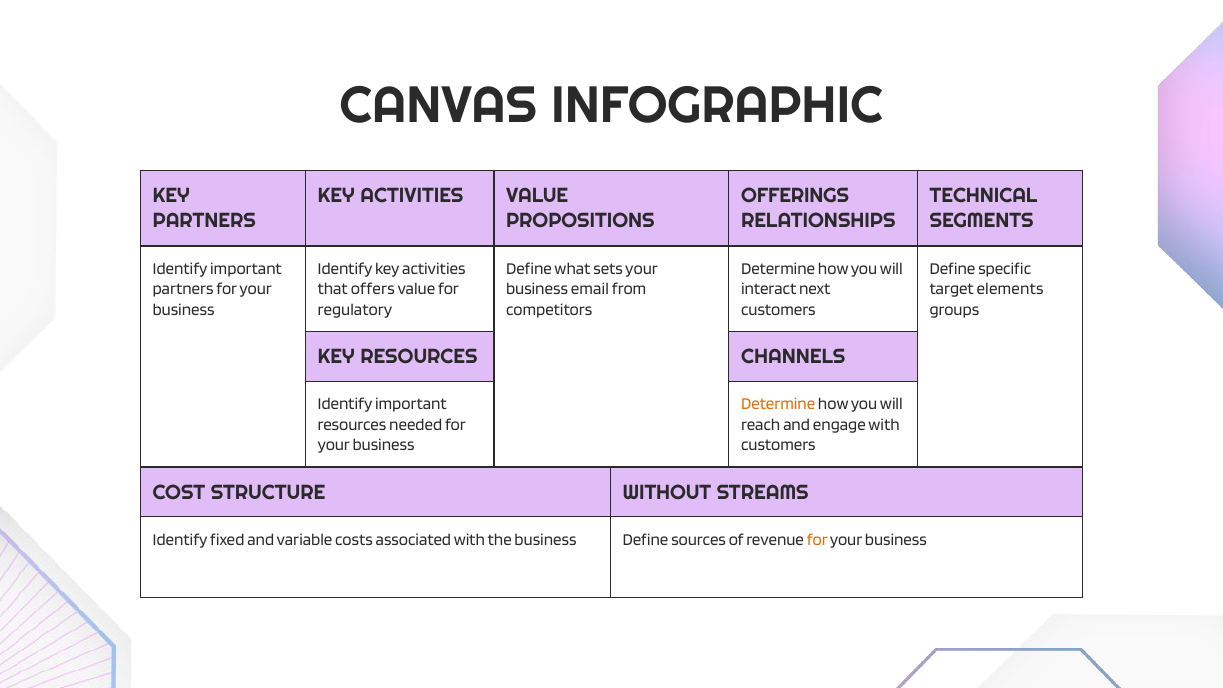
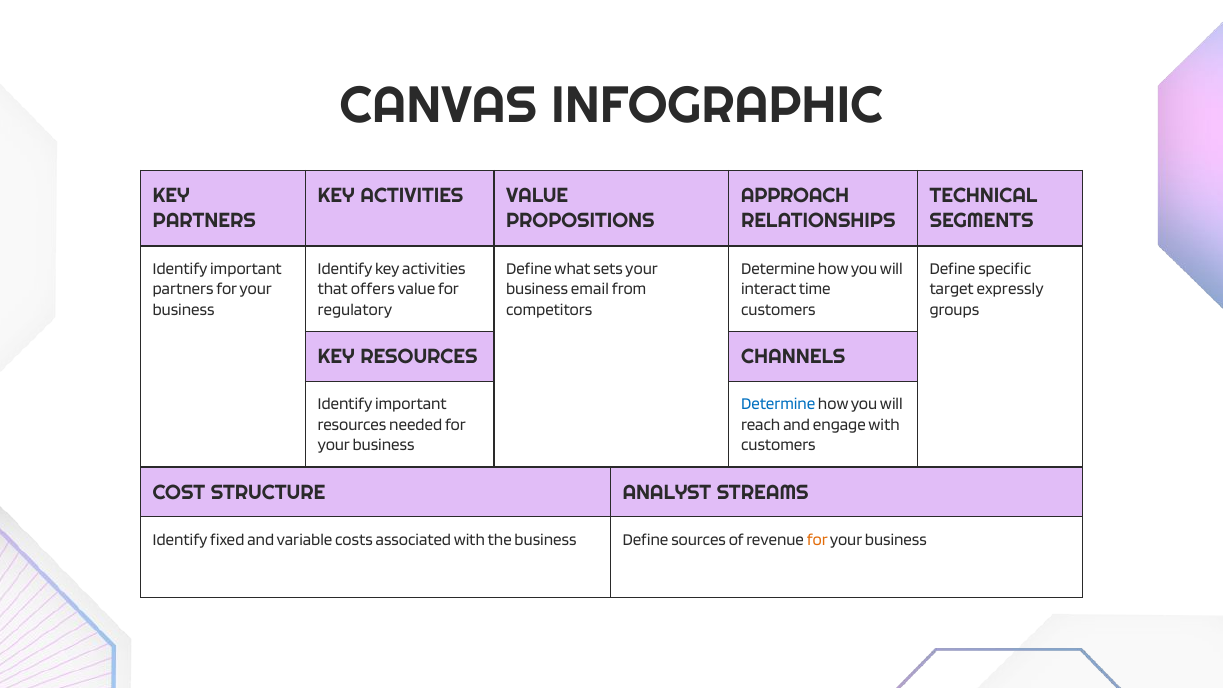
OFFERINGS: OFFERINGS -> APPROACH
next: next -> time
elements: elements -> expressly
Determine at (778, 404) colour: orange -> blue
WITHOUT: WITHOUT -> ANALYST
